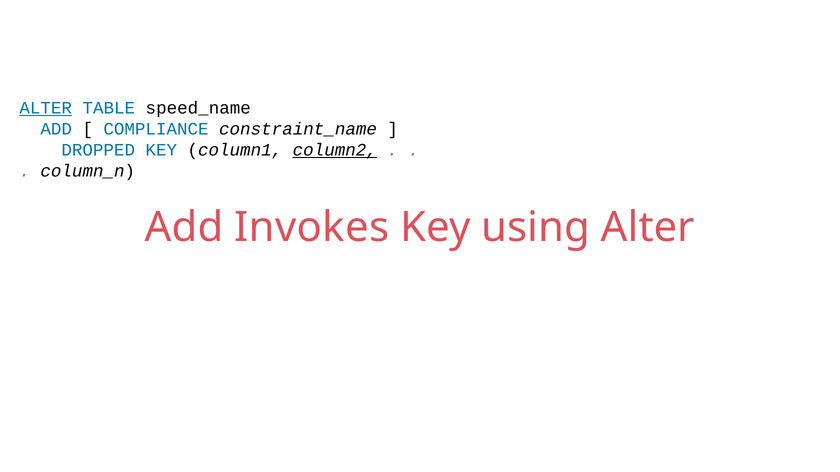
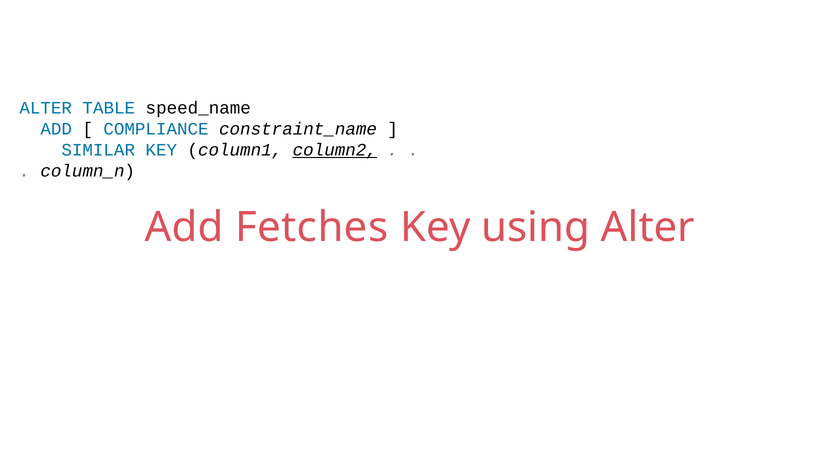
ALTER at (46, 108) underline: present -> none
DROPPED: DROPPED -> SIMILAR
Invokes: Invokes -> Fetches
